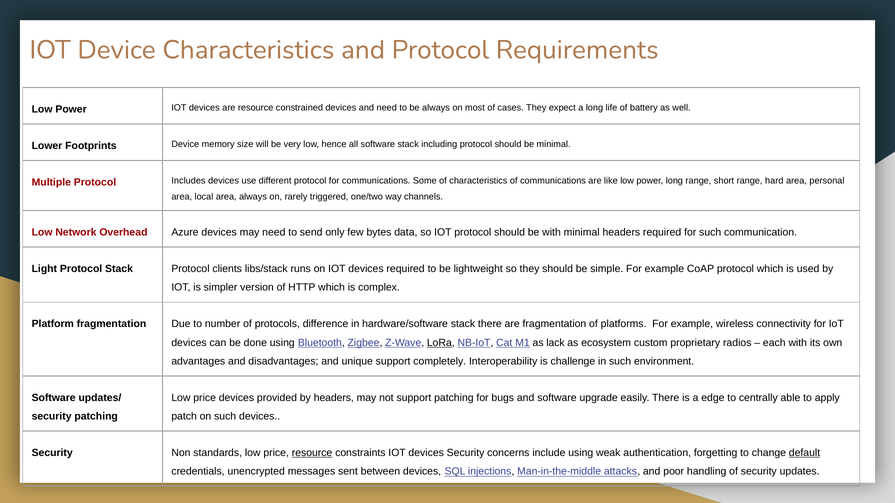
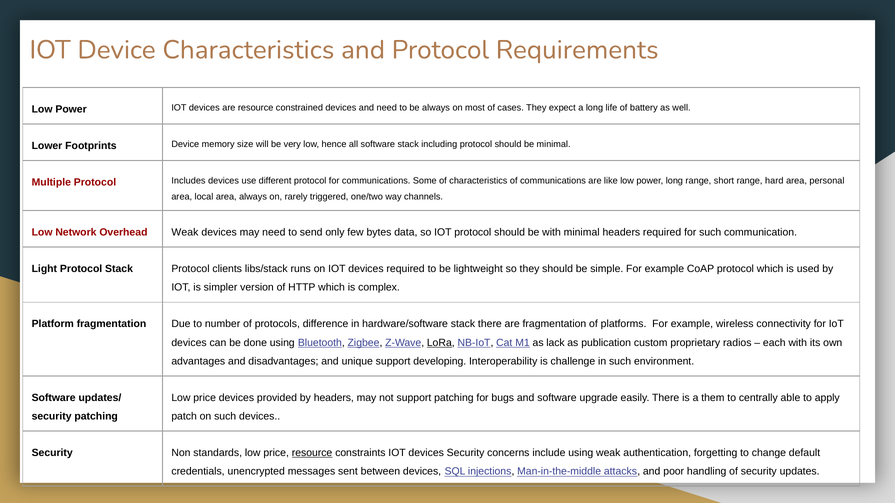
Overhead Azure: Azure -> Weak
ecosystem: ecosystem -> publication
completely: completely -> developing
edge: edge -> them
default underline: present -> none
